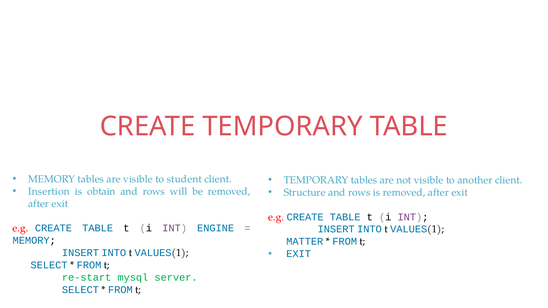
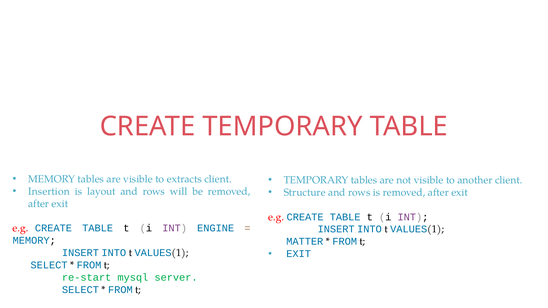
student: student -> extracts
obtain: obtain -> layout
